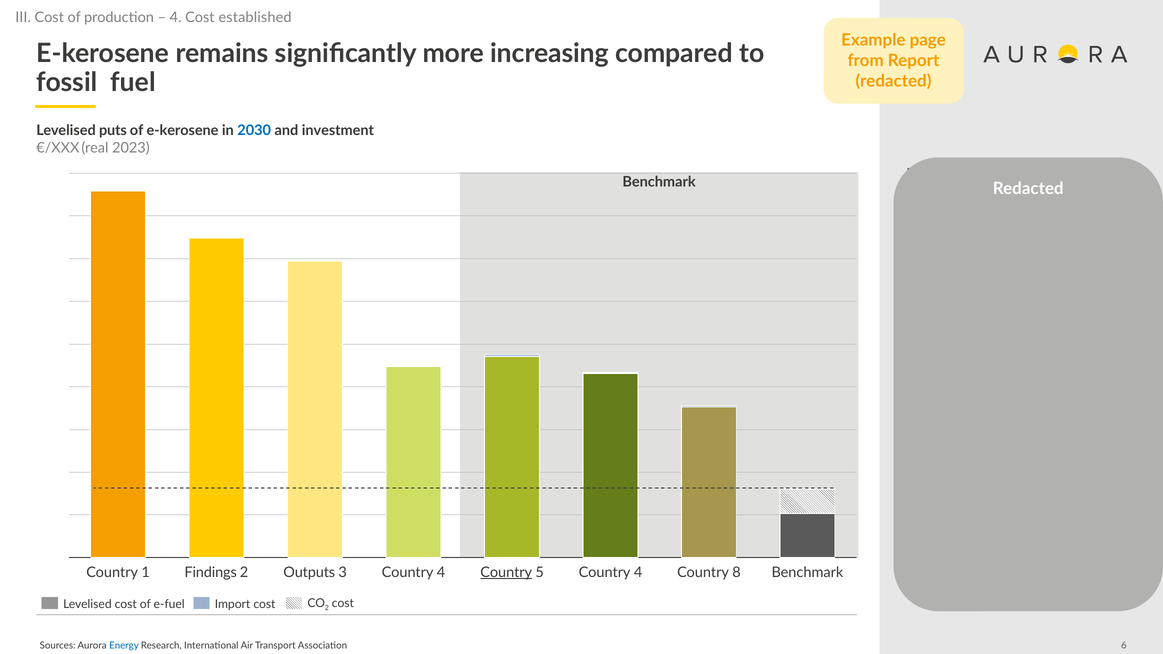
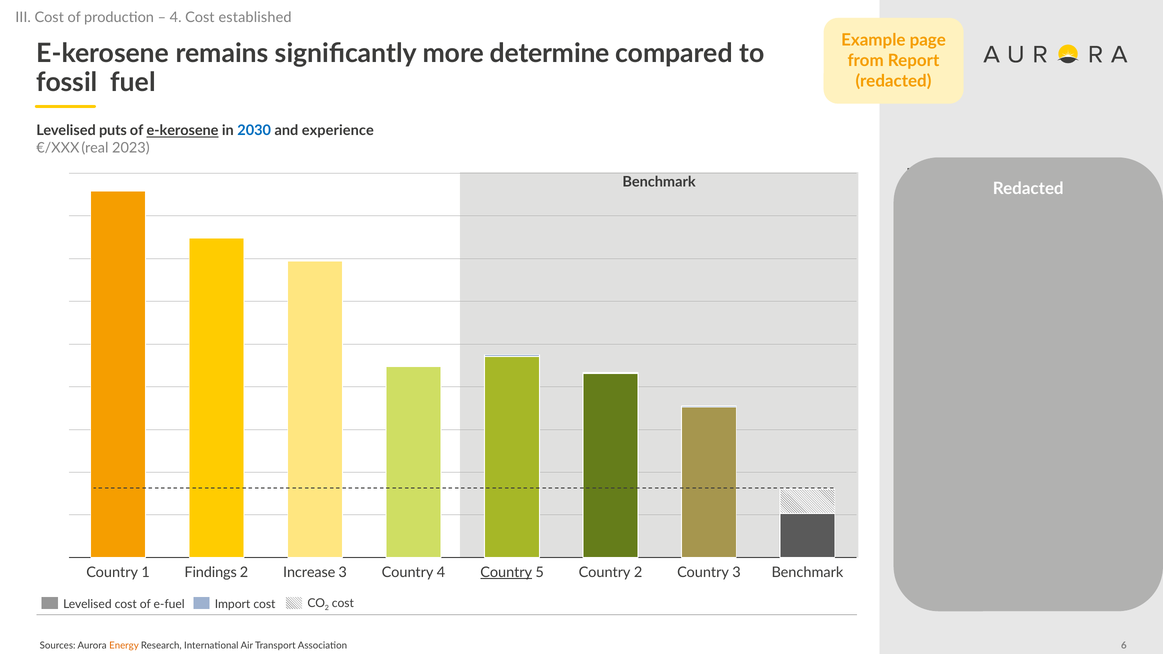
increasing: increasing -> determine
e-kerosene at (183, 131) underline: none -> present
investment: investment -> experience
2 Outputs: Outputs -> Increase
5 Country 4: 4 -> 2
Country 8: 8 -> 3
Energy colour: blue -> orange
